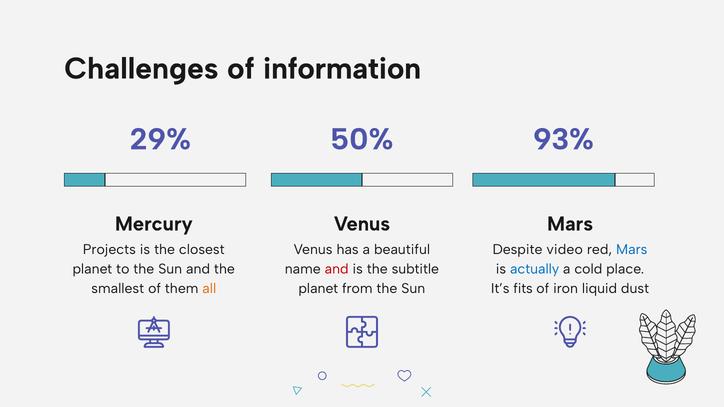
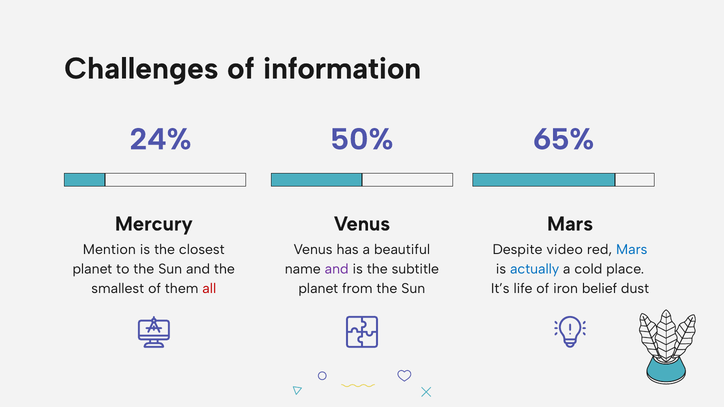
29%: 29% -> 24%
93%: 93% -> 65%
Projects: Projects -> Mention
and at (337, 269) colour: red -> purple
all colour: orange -> red
fits: fits -> life
liquid: liquid -> belief
